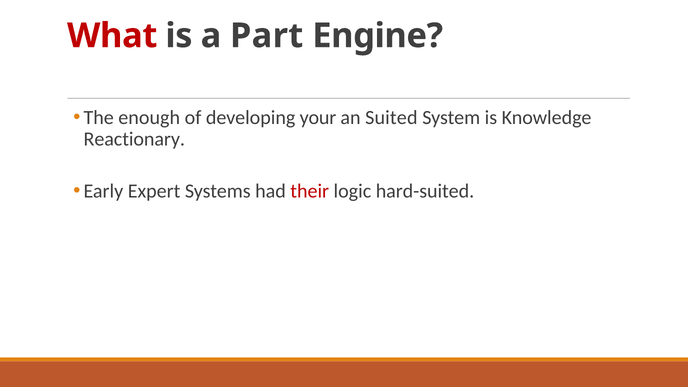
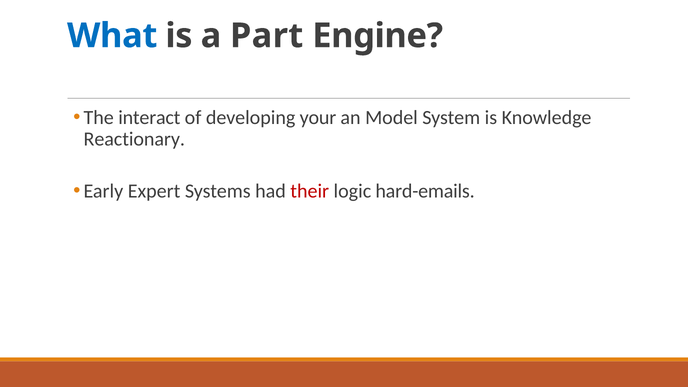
What colour: red -> blue
enough: enough -> interact
Suited: Suited -> Model
hard-suited: hard-suited -> hard-emails
